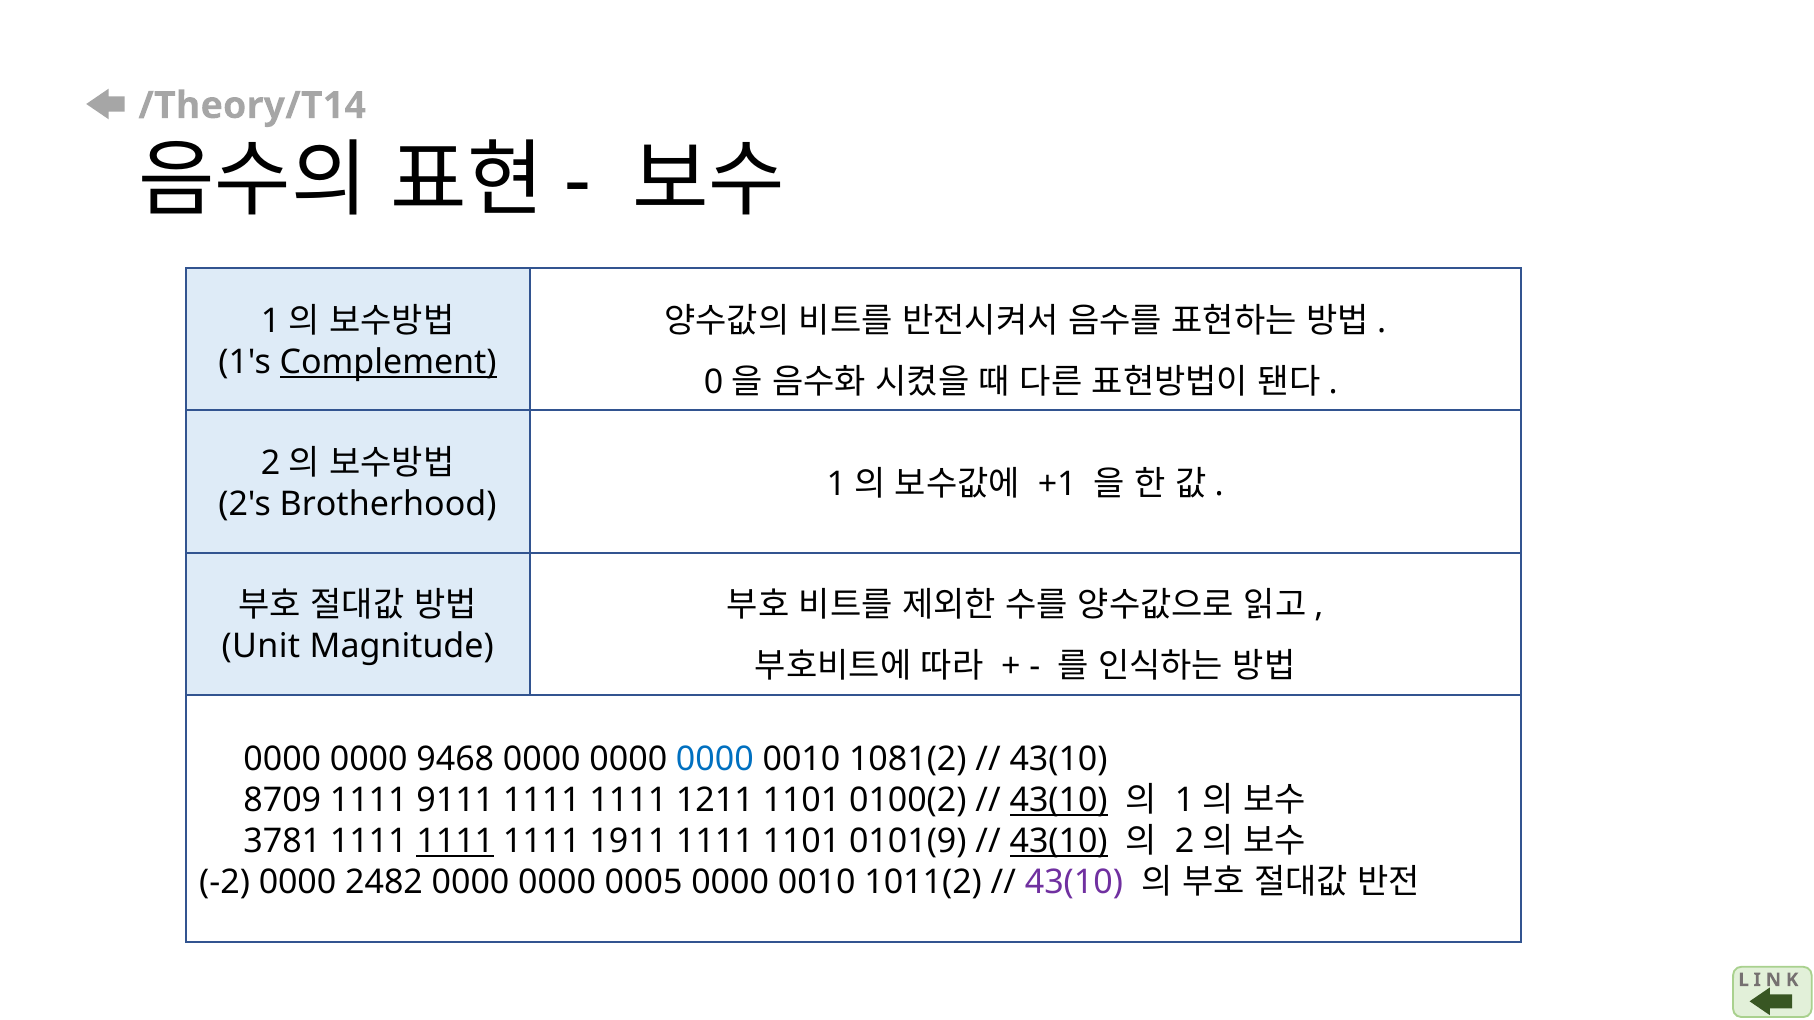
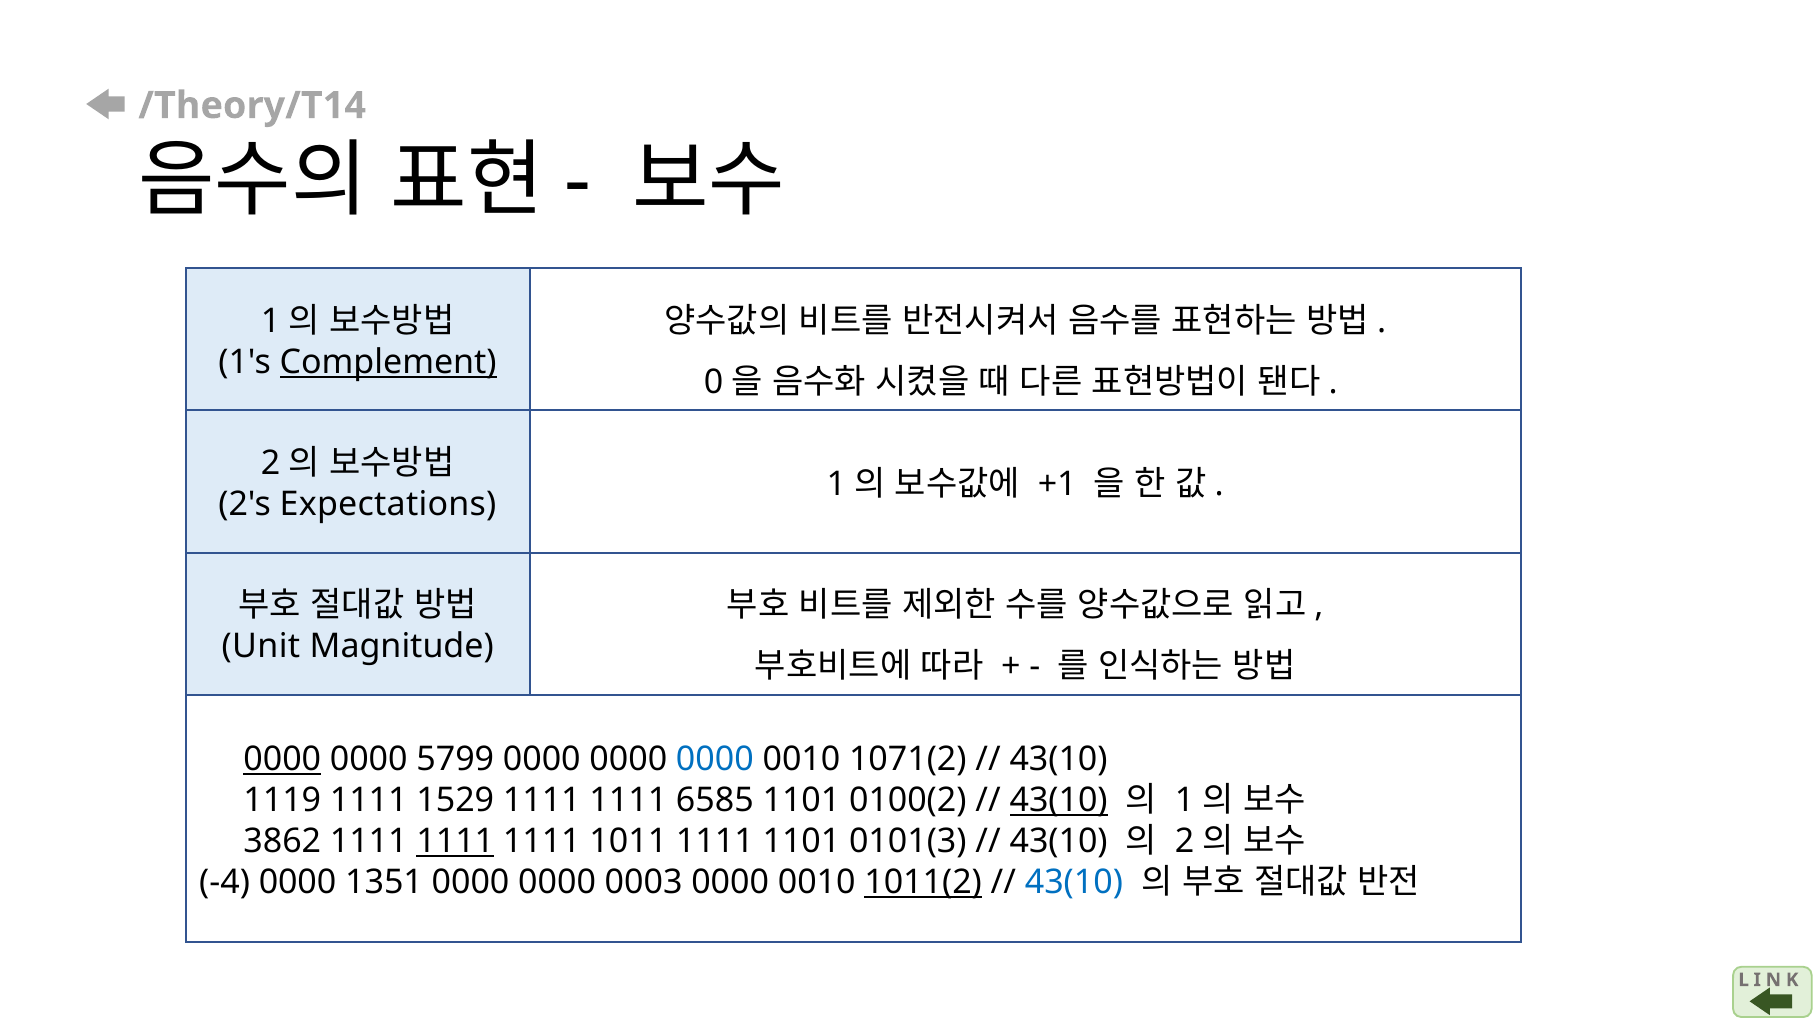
Brotherhood: Brotherhood -> Expectations
0000 at (282, 760) underline: none -> present
9468: 9468 -> 5799
1081(2: 1081(2 -> 1071(2
8709: 8709 -> 1119
9111: 9111 -> 1529
1211: 1211 -> 6585
3781: 3781 -> 3862
1911: 1911 -> 1011
0101(9: 0101(9 -> 0101(3
43(10 at (1059, 841) underline: present -> none
-2: -2 -> -4
2482: 2482 -> 1351
0005: 0005 -> 0003
1011(2 underline: none -> present
43(10 at (1074, 882) colour: purple -> blue
